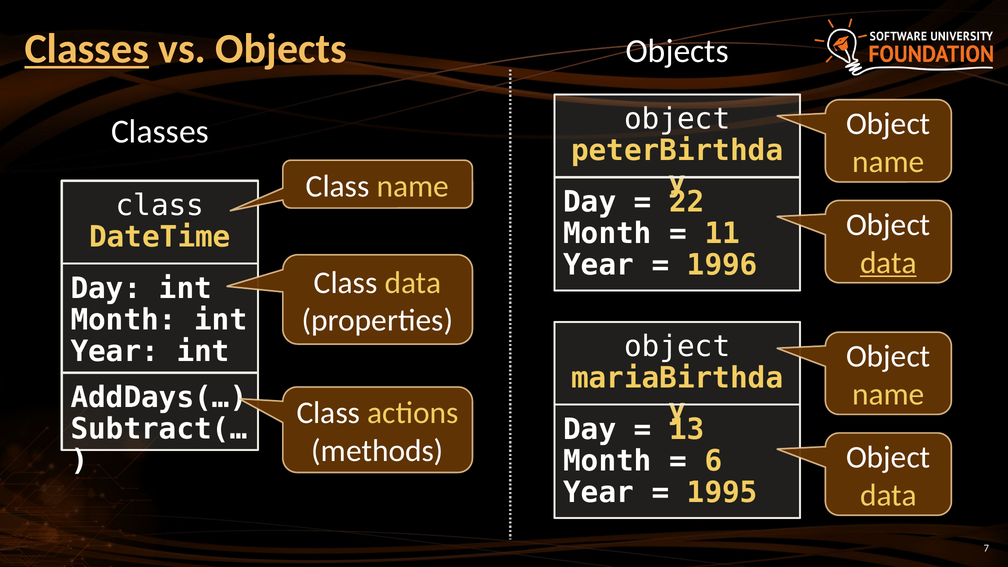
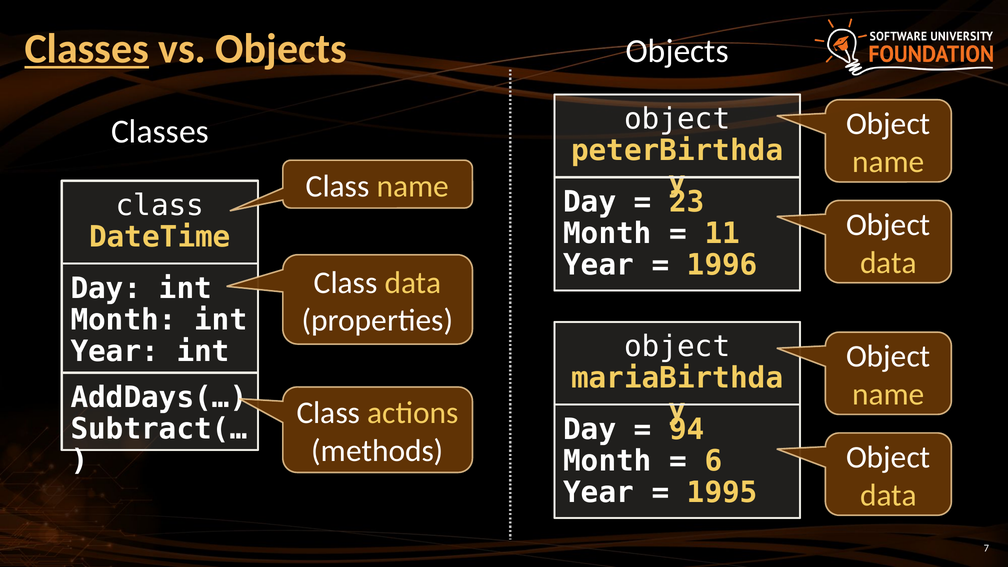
22: 22 -> 23
data at (888, 263) underline: present -> none
13: 13 -> 94
